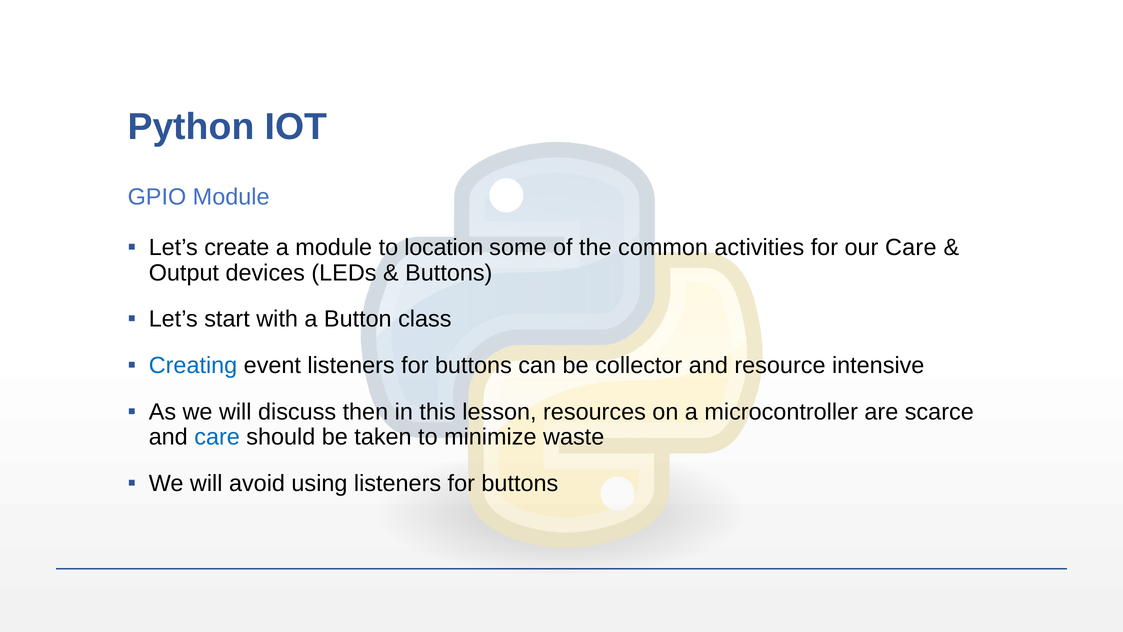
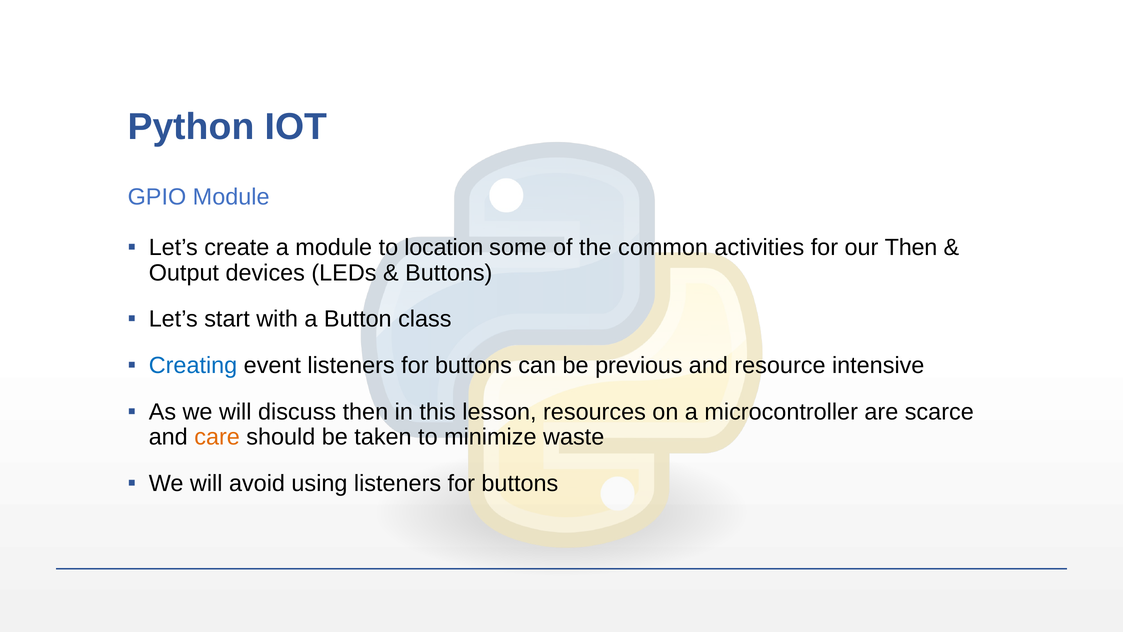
our Care: Care -> Then
collector: collector -> previous
care at (217, 437) colour: blue -> orange
